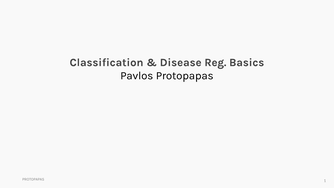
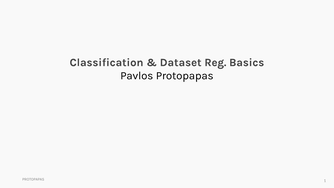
Disease: Disease -> Dataset
